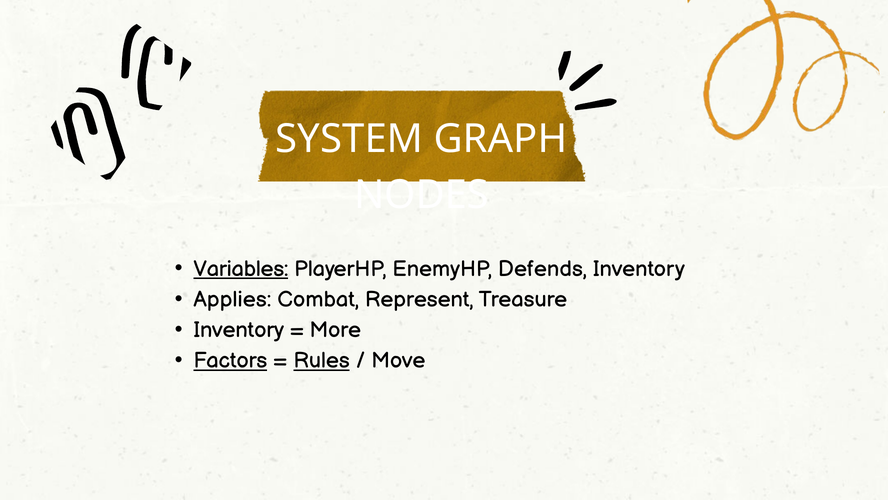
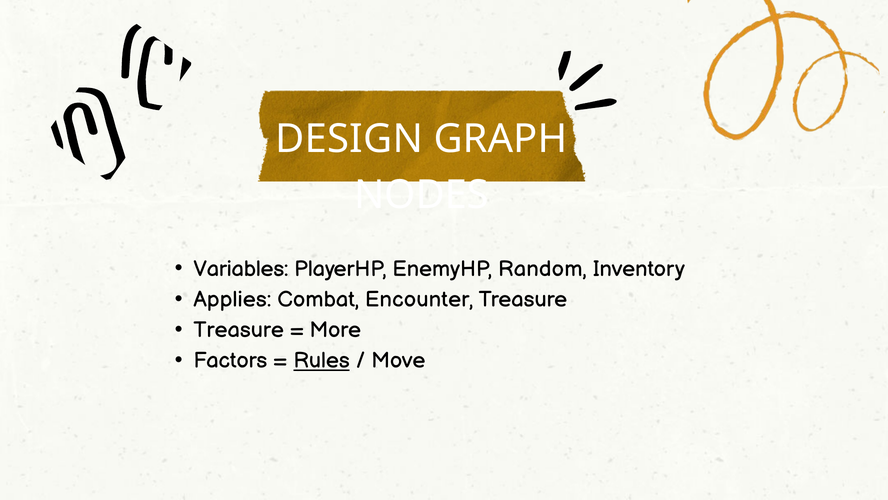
SYSTEM: SYSTEM -> DESIGN
Variables underline: present -> none
Defends: Defends -> Random
Represent: Represent -> Encounter
Inventory at (239, 330): Inventory -> Treasure
Factors underline: present -> none
